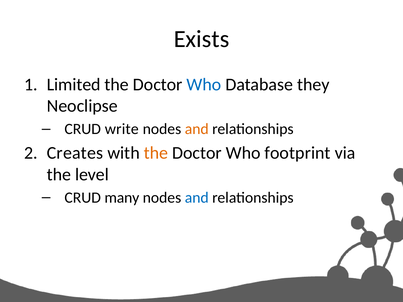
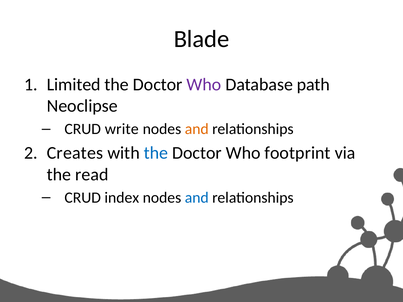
Exists: Exists -> Blade
Who at (204, 85) colour: blue -> purple
they: they -> path
the at (156, 153) colour: orange -> blue
level: level -> read
many: many -> index
